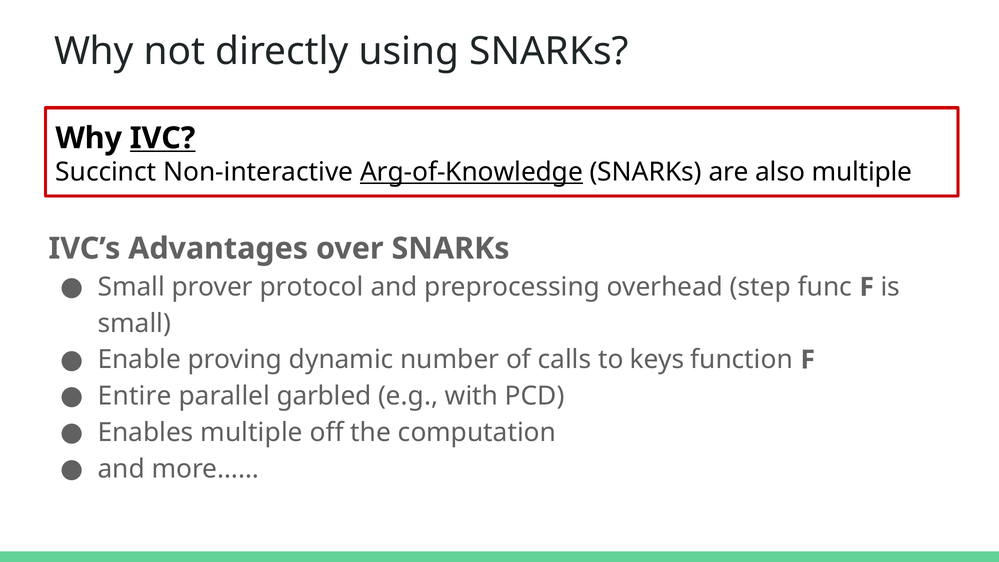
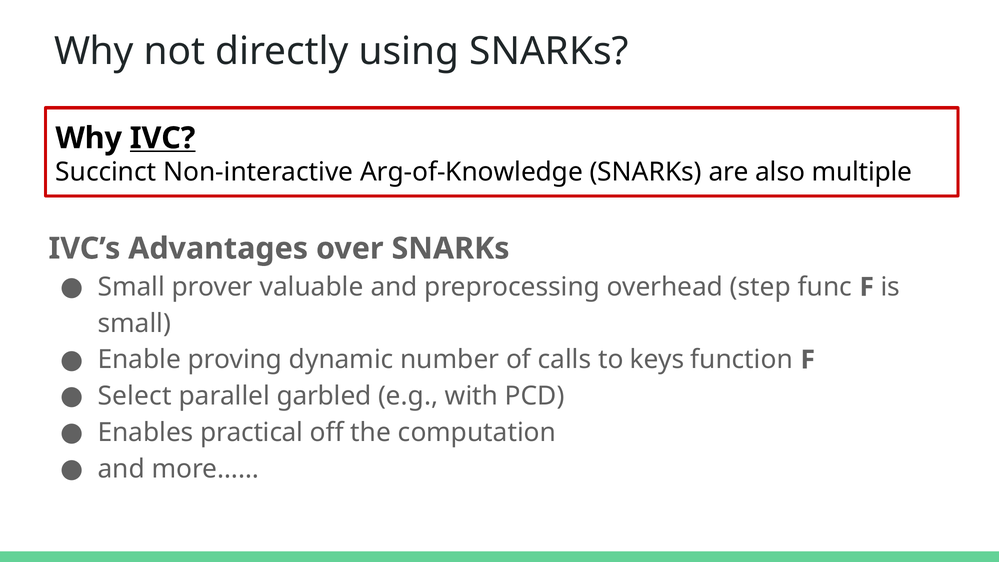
Arg-of-Knowledge underline: present -> none
protocol: protocol -> valuable
Entire: Entire -> Select
Enables multiple: multiple -> practical
